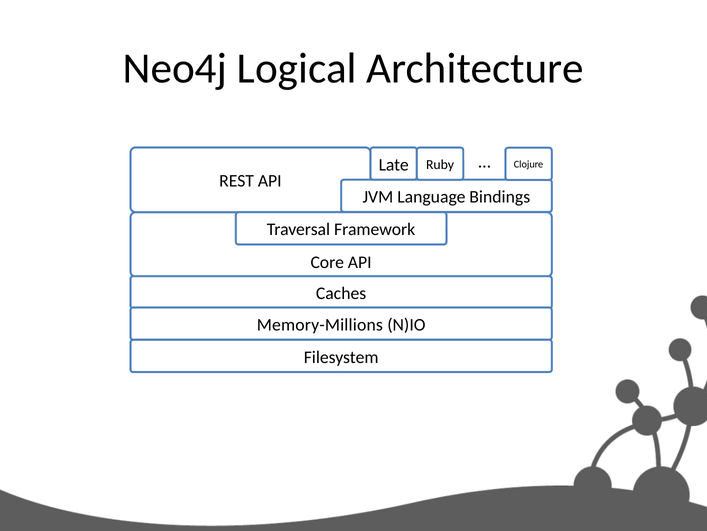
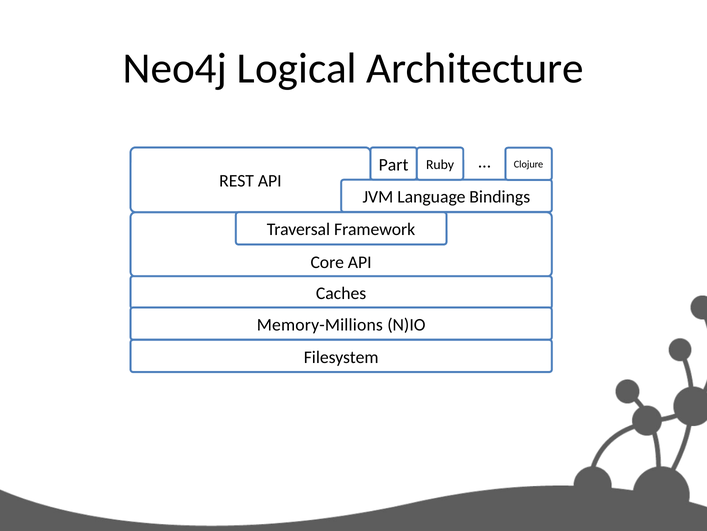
Late: Late -> Part
